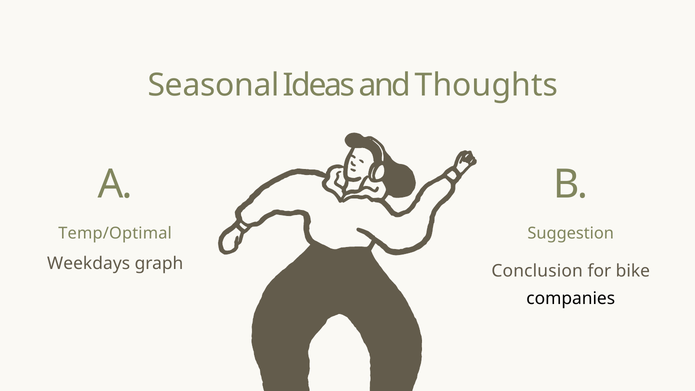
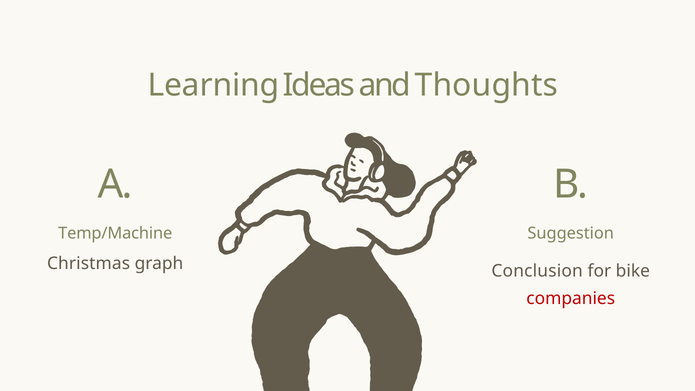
Seasonal: Seasonal -> Learning
Temp/Optimal: Temp/Optimal -> Temp/Machine
Weekdays: Weekdays -> Christmas
companies colour: black -> red
